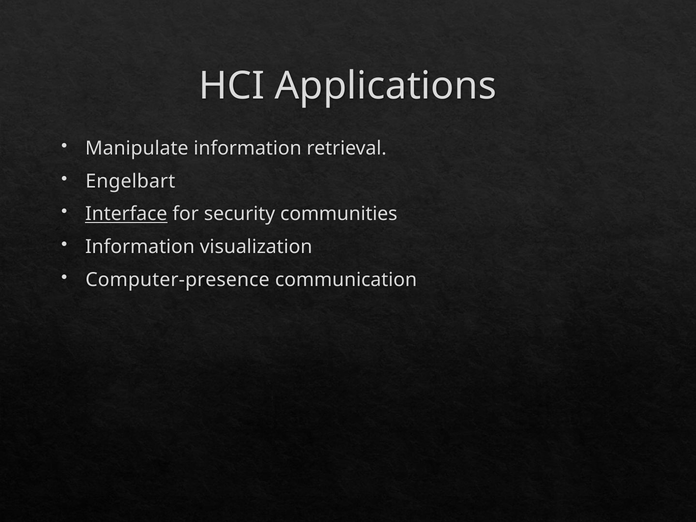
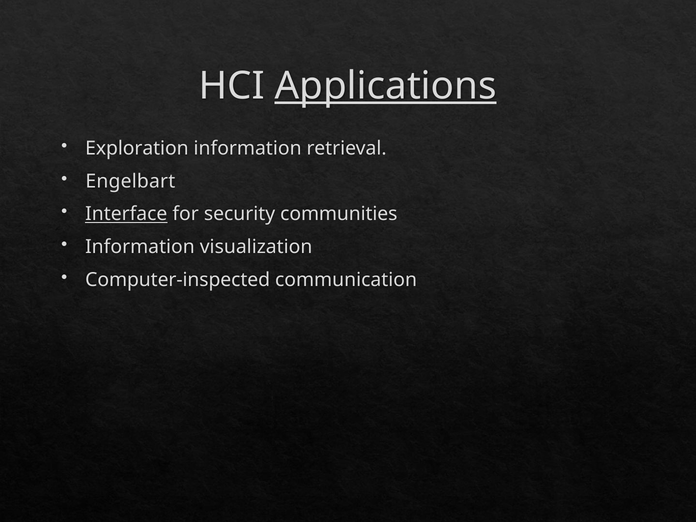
Applications underline: none -> present
Manipulate: Manipulate -> Exploration
Computer-presence: Computer-presence -> Computer-inspected
